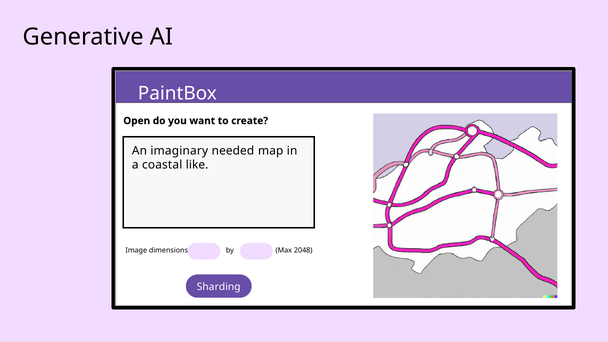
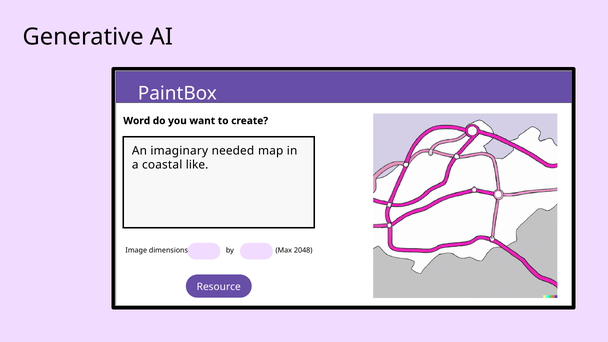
Open: Open -> Word
Sharding: Sharding -> Resource
